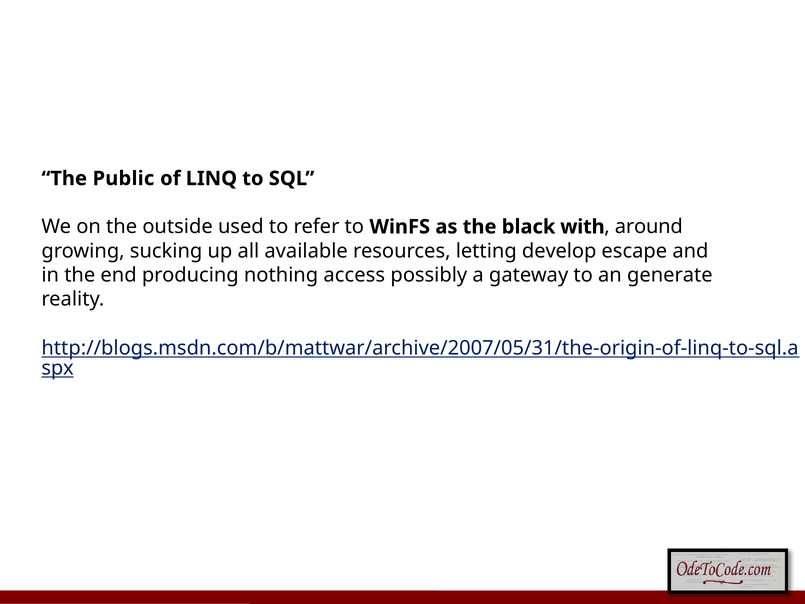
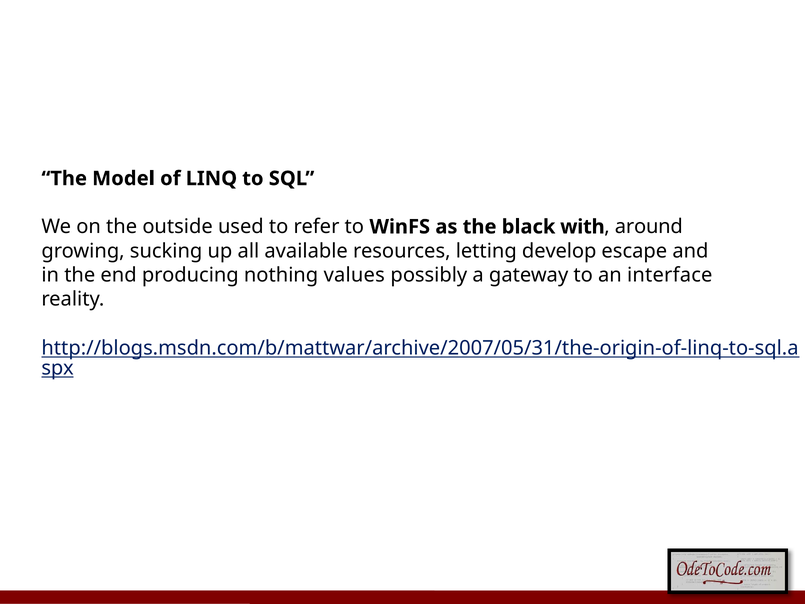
Public: Public -> Model
access: access -> values
generate: generate -> interface
